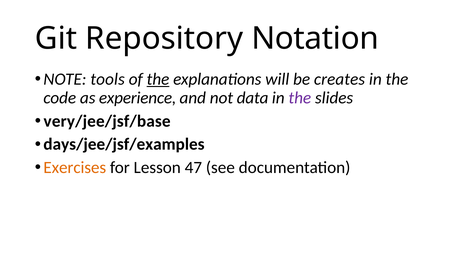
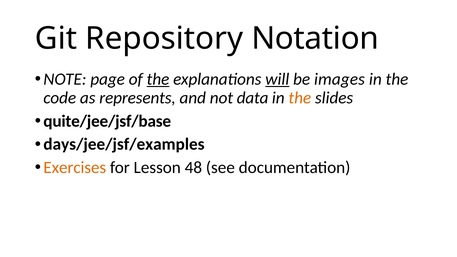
tools: tools -> page
will underline: none -> present
creates: creates -> images
experience: experience -> represents
the at (300, 98) colour: purple -> orange
very/jee/jsf/base: very/jee/jsf/base -> quite/jee/jsf/base
47: 47 -> 48
